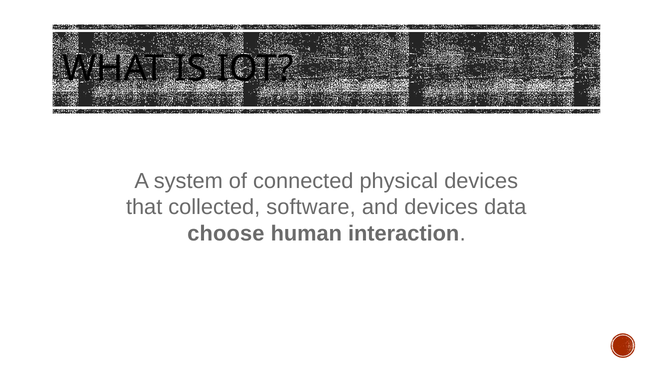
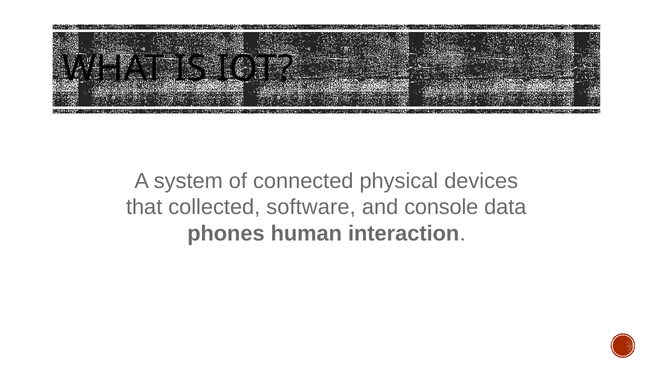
and devices: devices -> console
choose: choose -> phones
